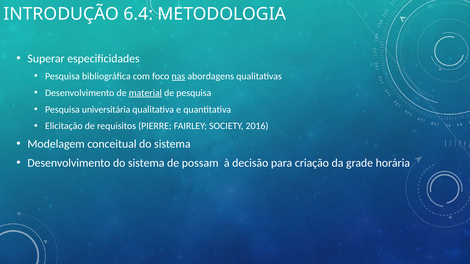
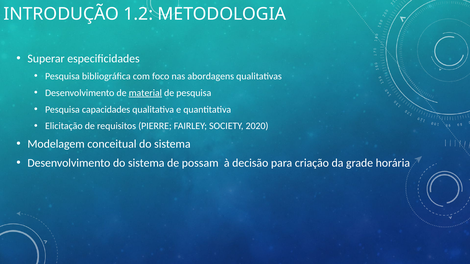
6.4: 6.4 -> 1.2
nas underline: present -> none
universitária: universitária -> capacidades
2016: 2016 -> 2020
